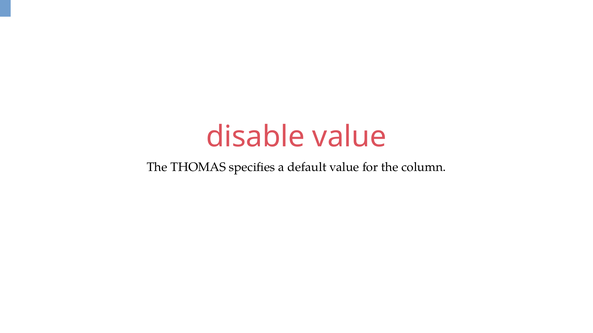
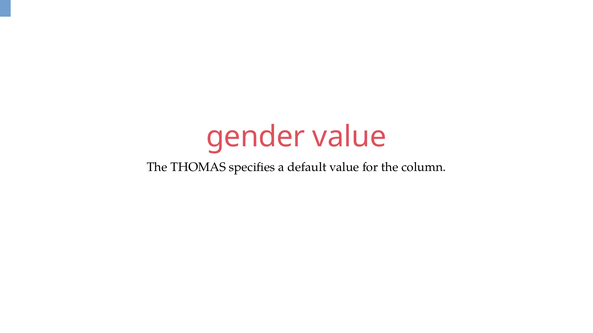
disable: disable -> gender
